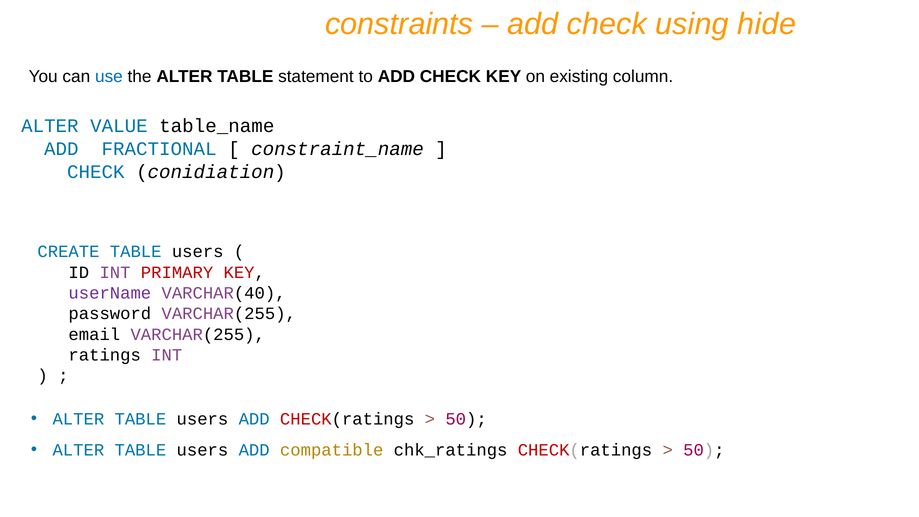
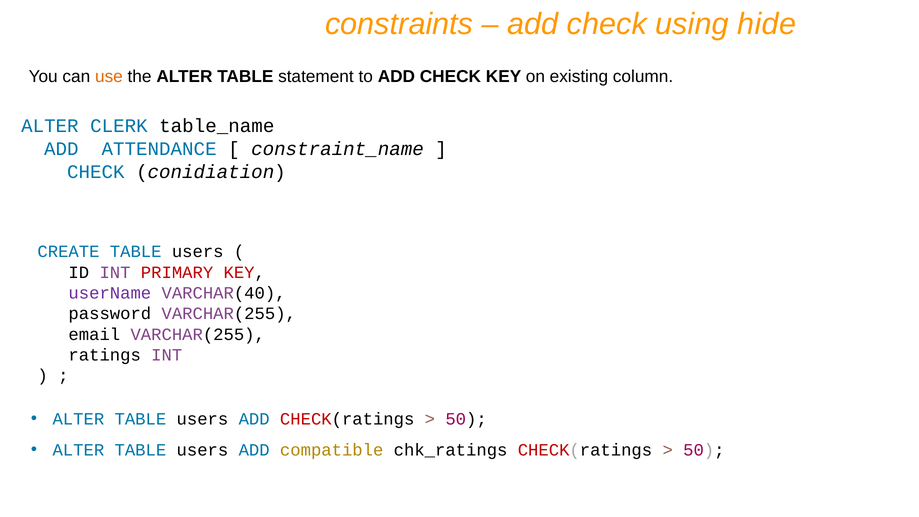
use colour: blue -> orange
VALUE: VALUE -> CLERK
FRACTIONAL: FRACTIONAL -> ATTENDANCE
